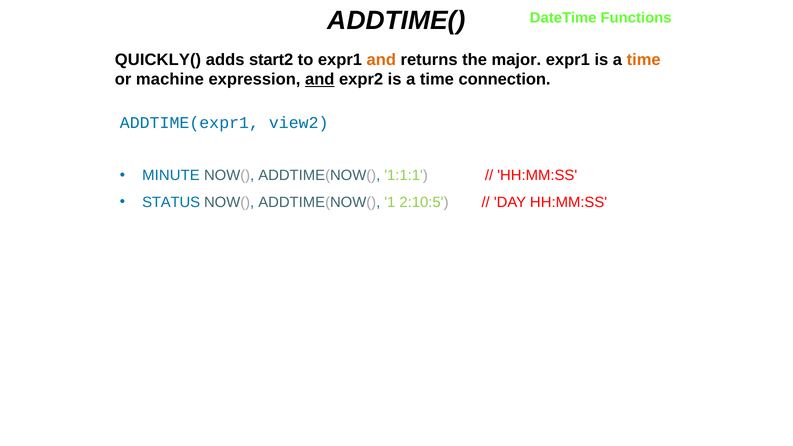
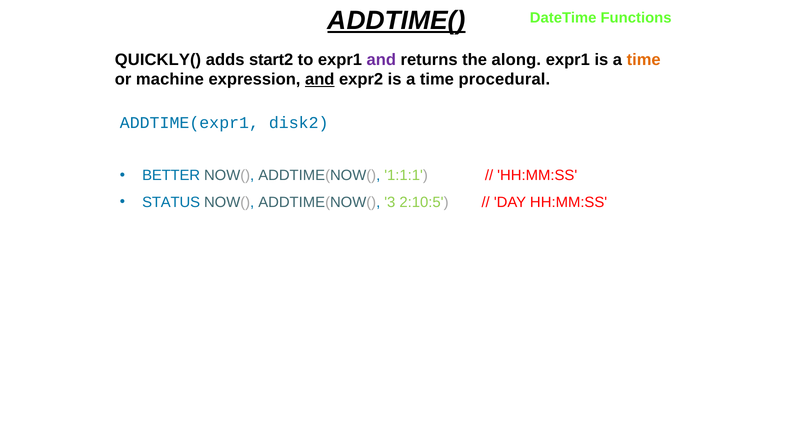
ADDTIME( underline: none -> present
and at (381, 60) colour: orange -> purple
major: major -> along
connection: connection -> procedural
view2: view2 -> disk2
MINUTE: MINUTE -> BETTER
1: 1 -> 3
